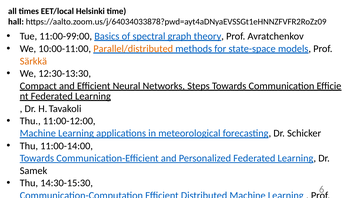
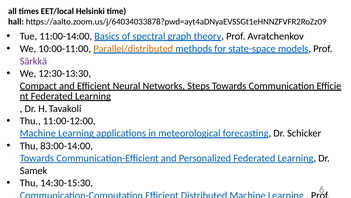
11:00-99:00: 11:00-99:00 -> 11:00-14:00
Särkkä colour: orange -> purple
11:00-14:00: 11:00-14:00 -> 83:00-14:00
